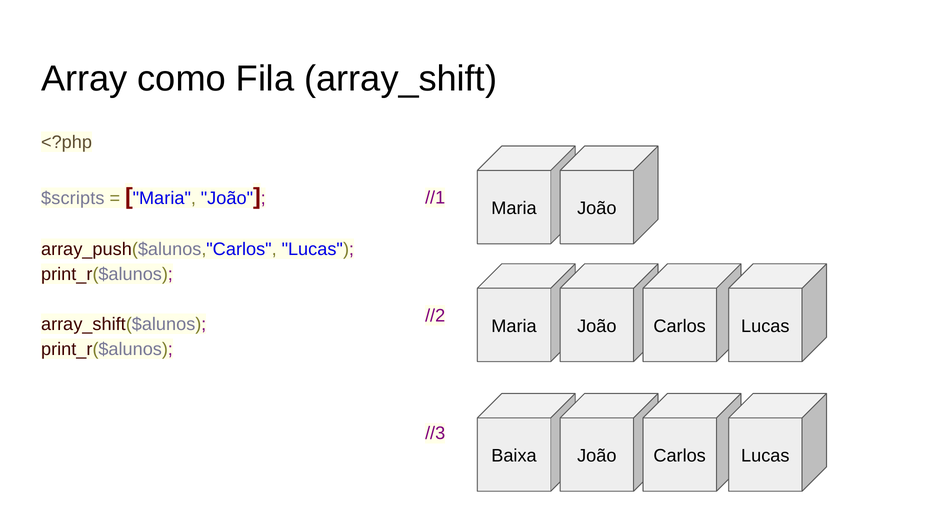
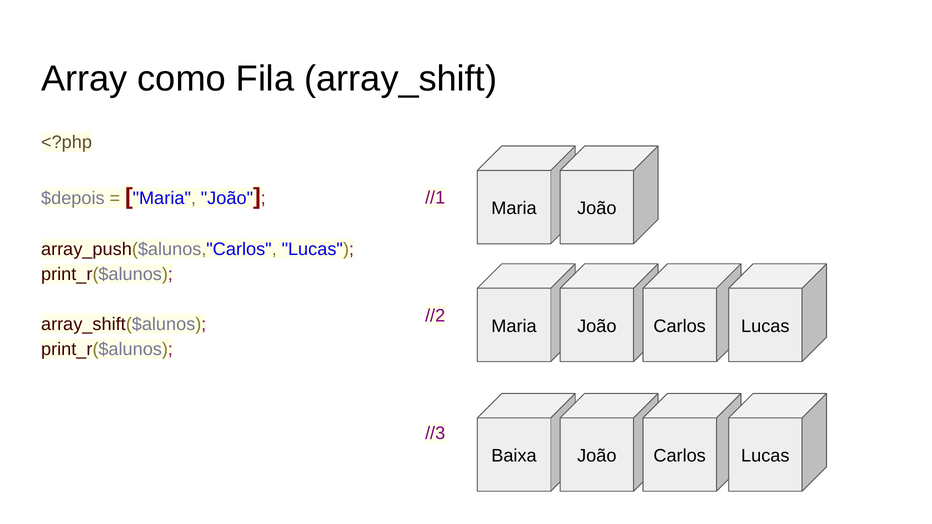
$scripts: $scripts -> $depois
